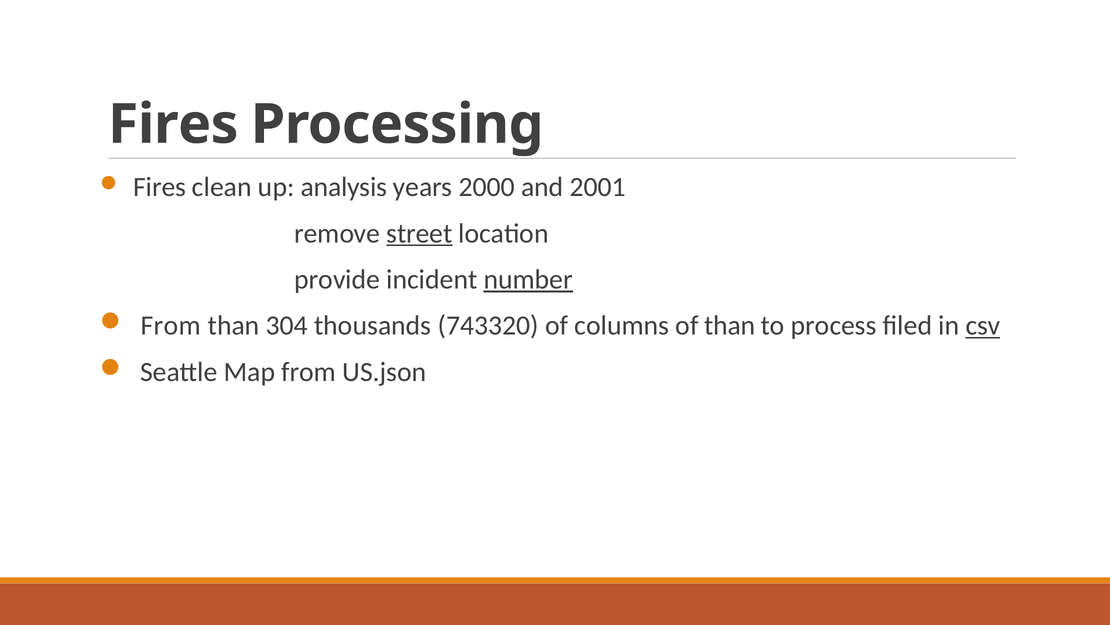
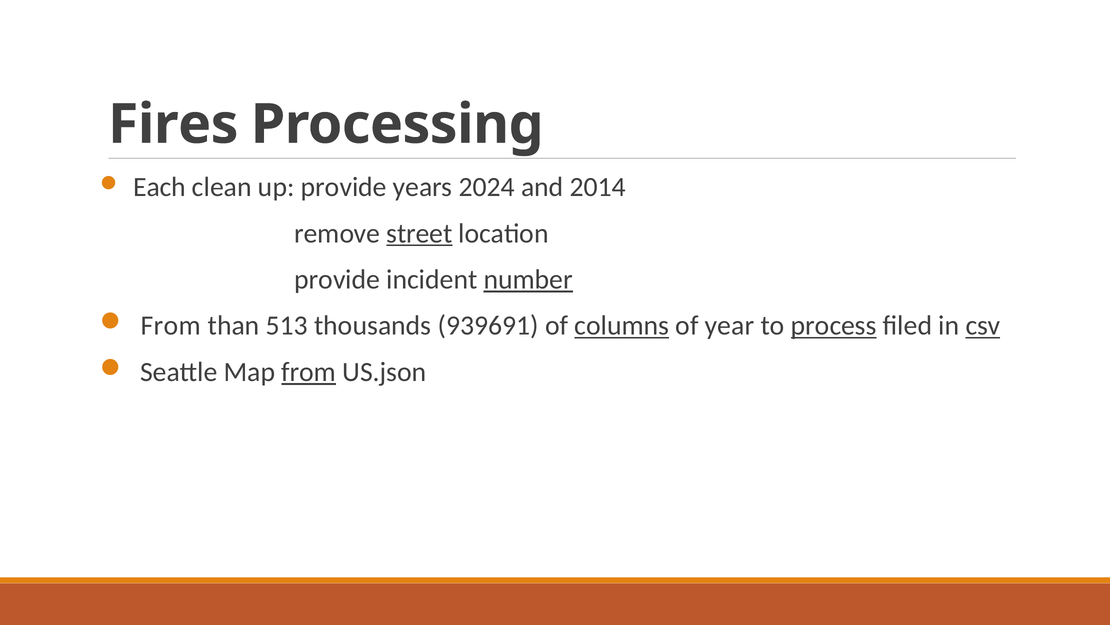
Fires at (160, 187): Fires -> Each
up analysis: analysis -> provide
2000: 2000 -> 2024
2001: 2001 -> 2014
304: 304 -> 513
743320: 743320 -> 939691
columns underline: none -> present
of than: than -> year
process underline: none -> present
from at (309, 372) underline: none -> present
